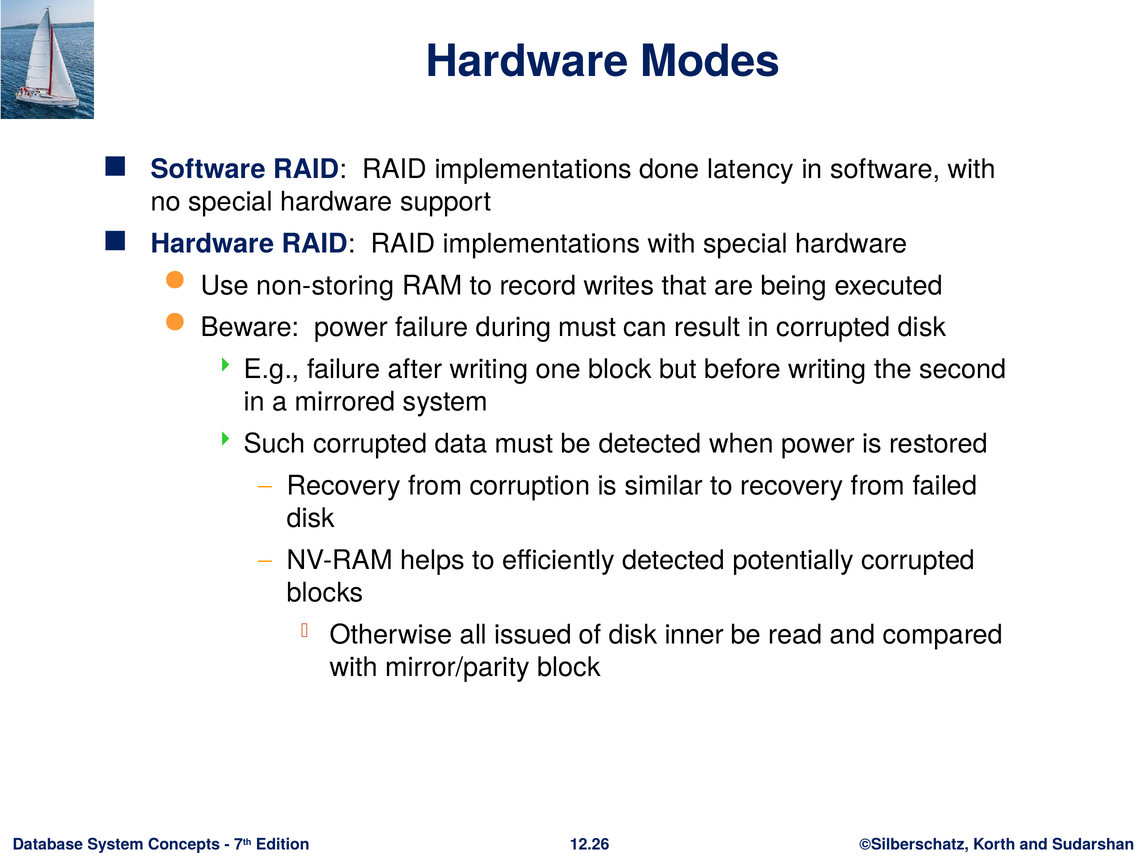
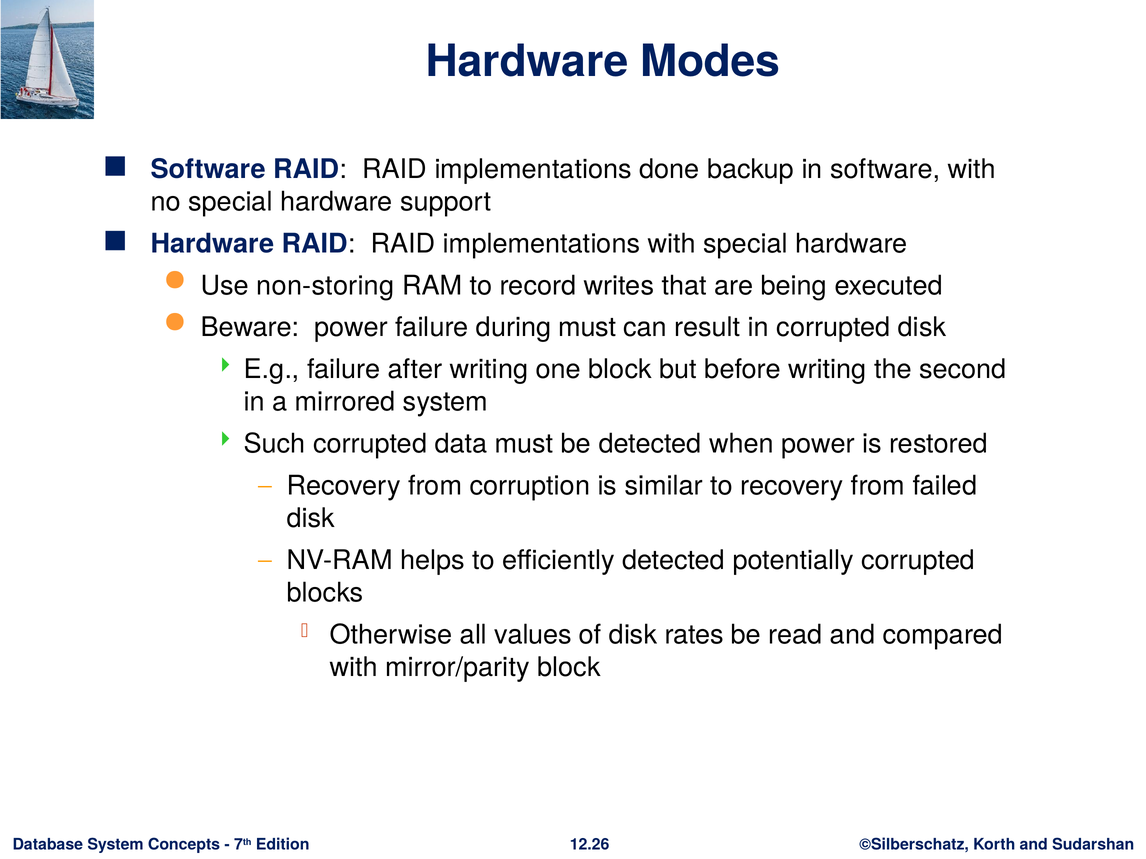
latency: latency -> backup
issued: issued -> values
inner: inner -> rates
